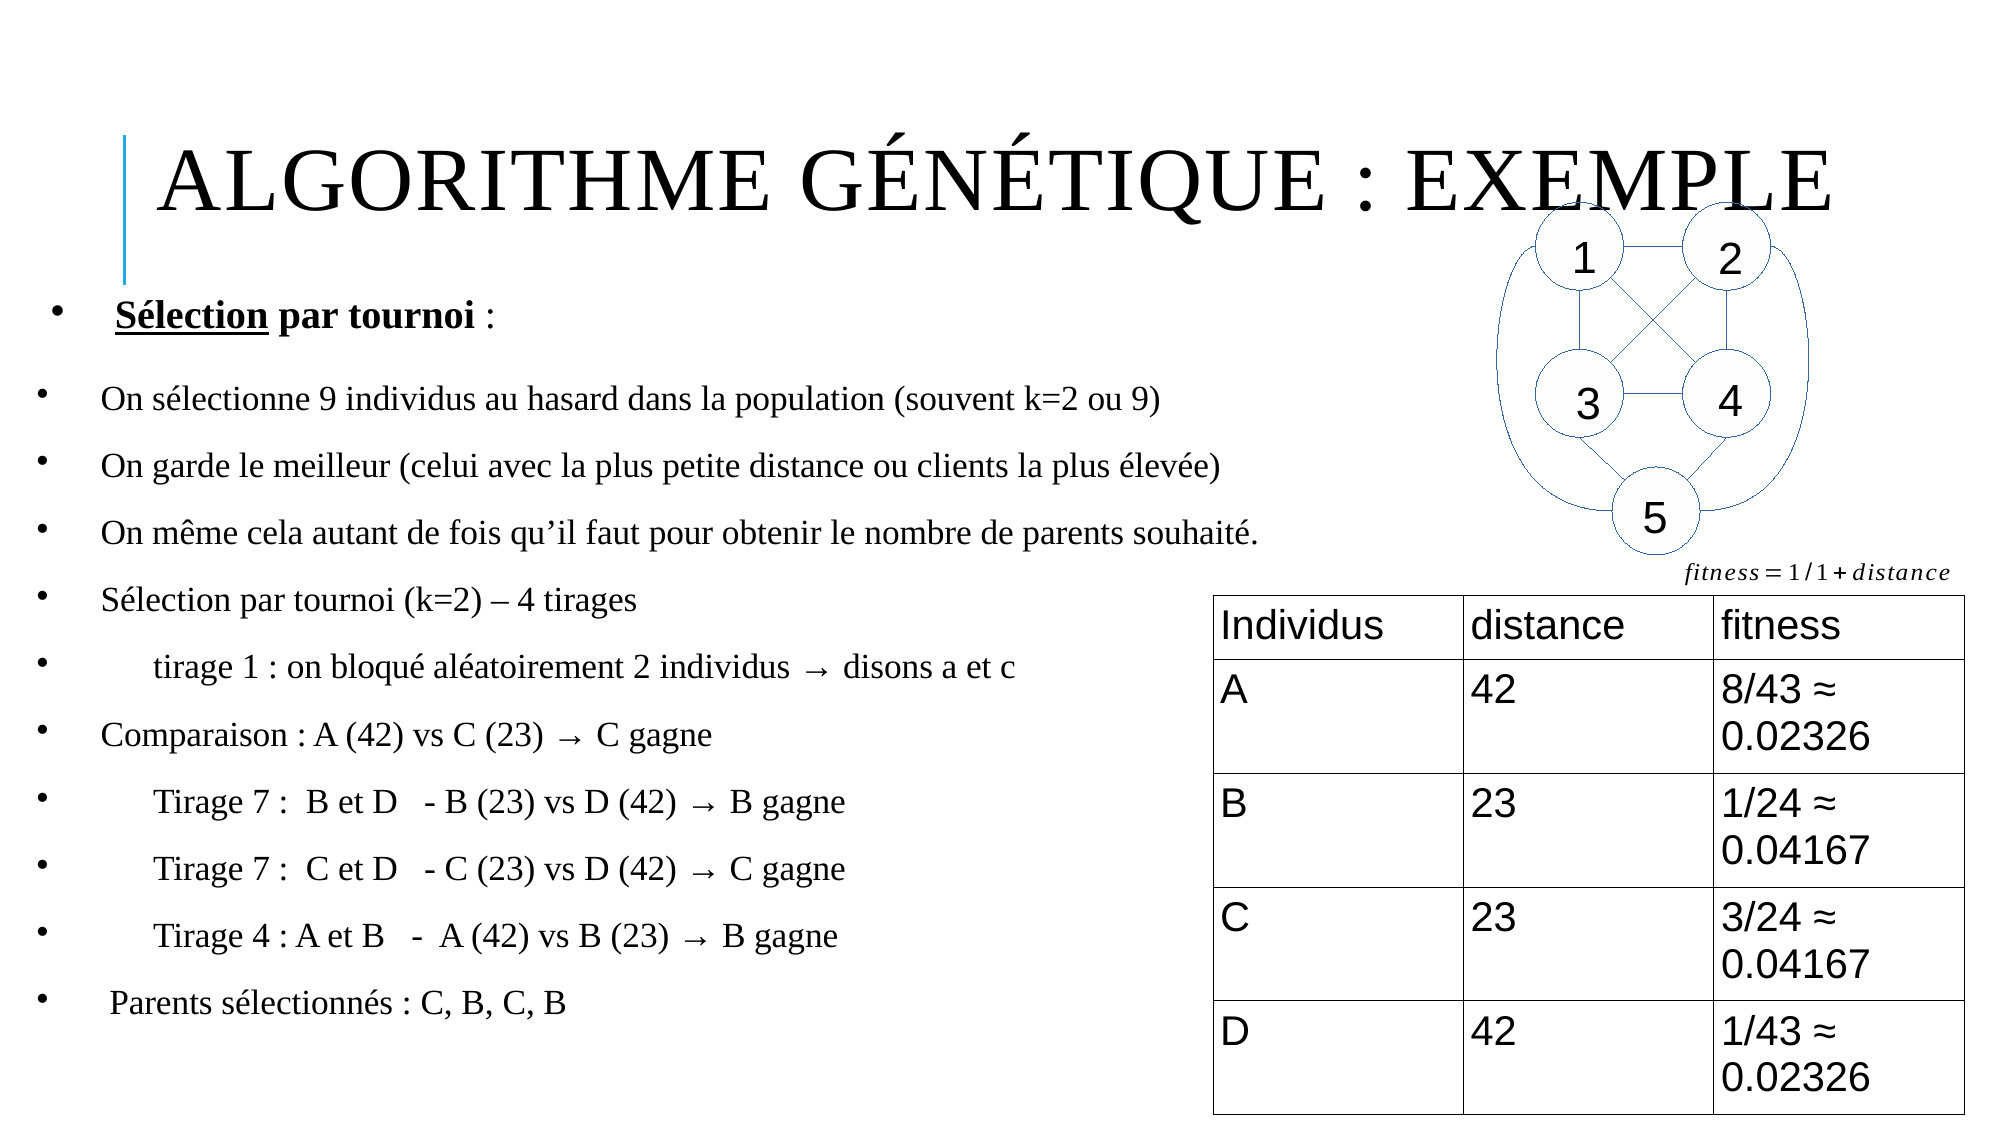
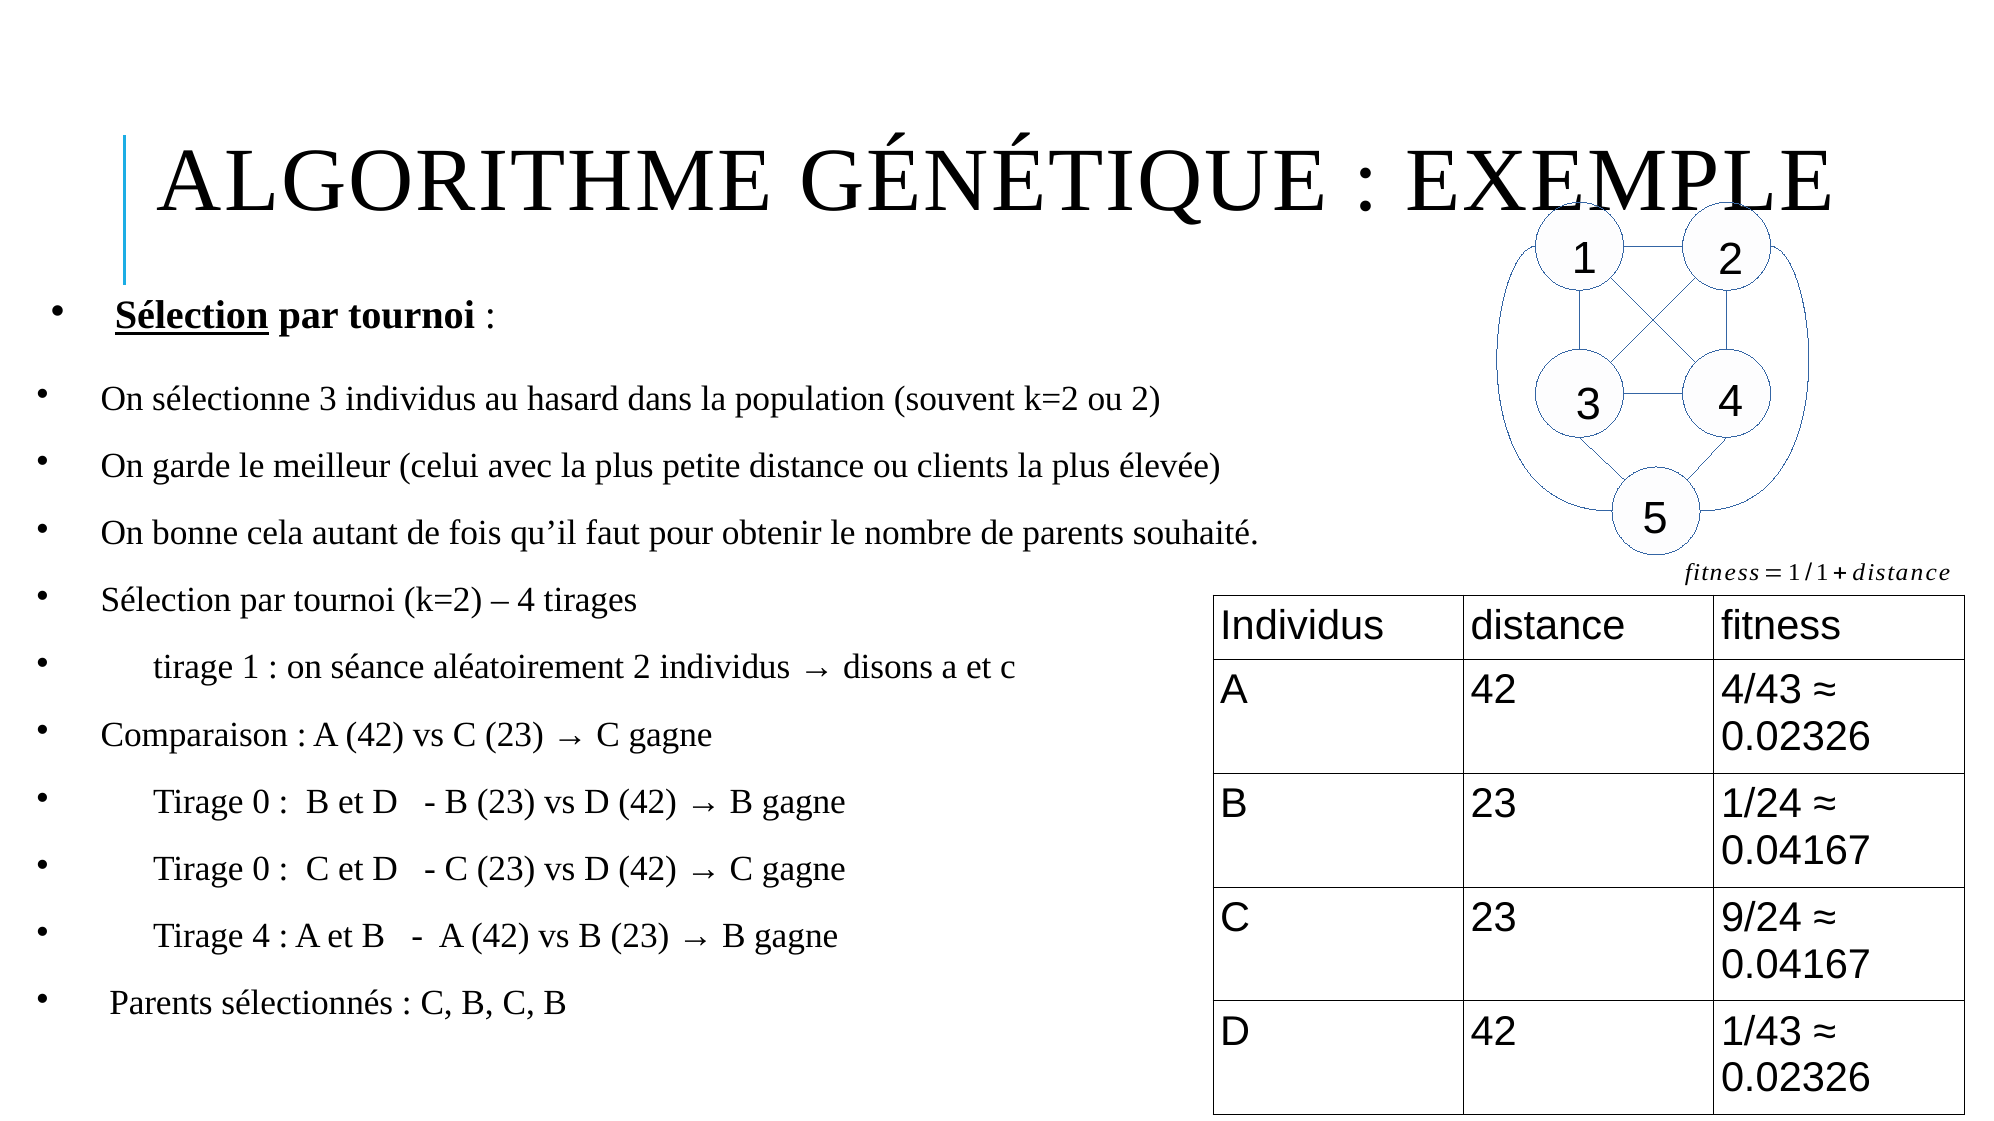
sélectionne 9: 9 -> 3
ou 9: 9 -> 2
même: même -> bonne
bloqué: bloqué -> séance
8/43: 8/43 -> 4/43
7 at (261, 802): 7 -> 0
7 at (261, 869): 7 -> 0
3/24: 3/24 -> 9/24
